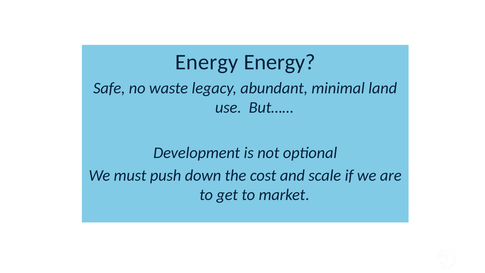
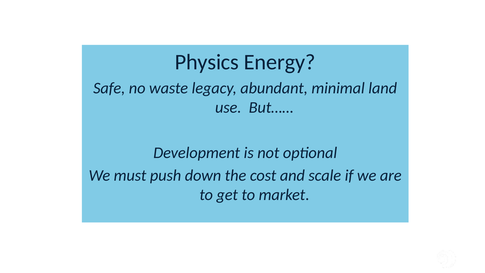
Energy at (207, 62): Energy -> Physics
